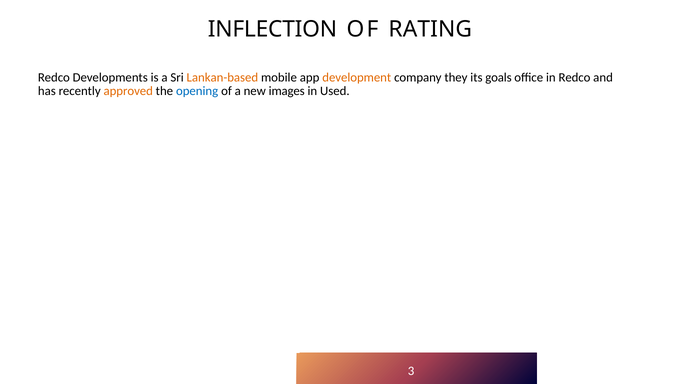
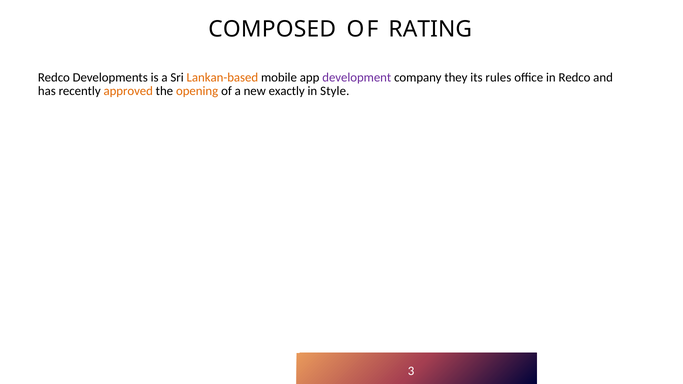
INFLECTION: INFLECTION -> COMPOSED
development colour: orange -> purple
goals: goals -> rules
opening colour: blue -> orange
images: images -> exactly
Used: Used -> Style
